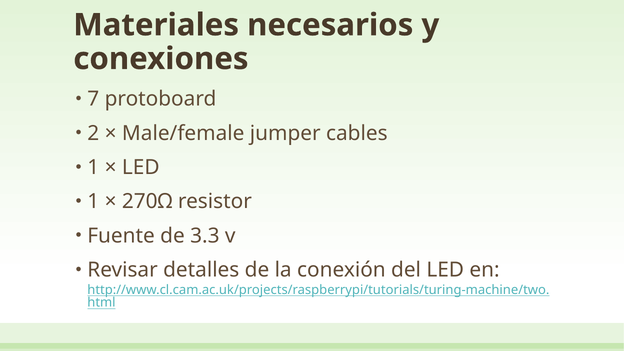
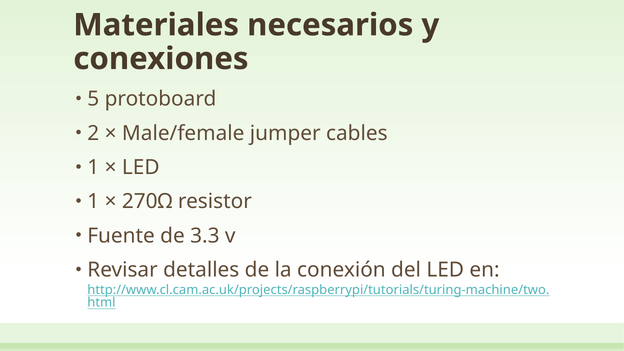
7: 7 -> 5
